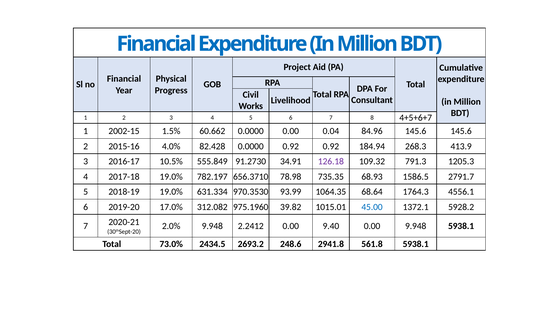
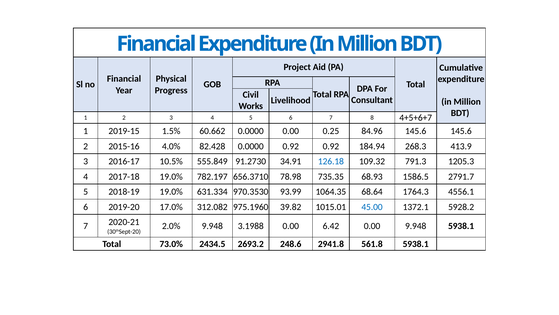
2002-15: 2002-15 -> 2019-15
0.04: 0.04 -> 0.25
126.18 colour: purple -> blue
2.2412: 2.2412 -> 3.1988
9.40: 9.40 -> 6.42
